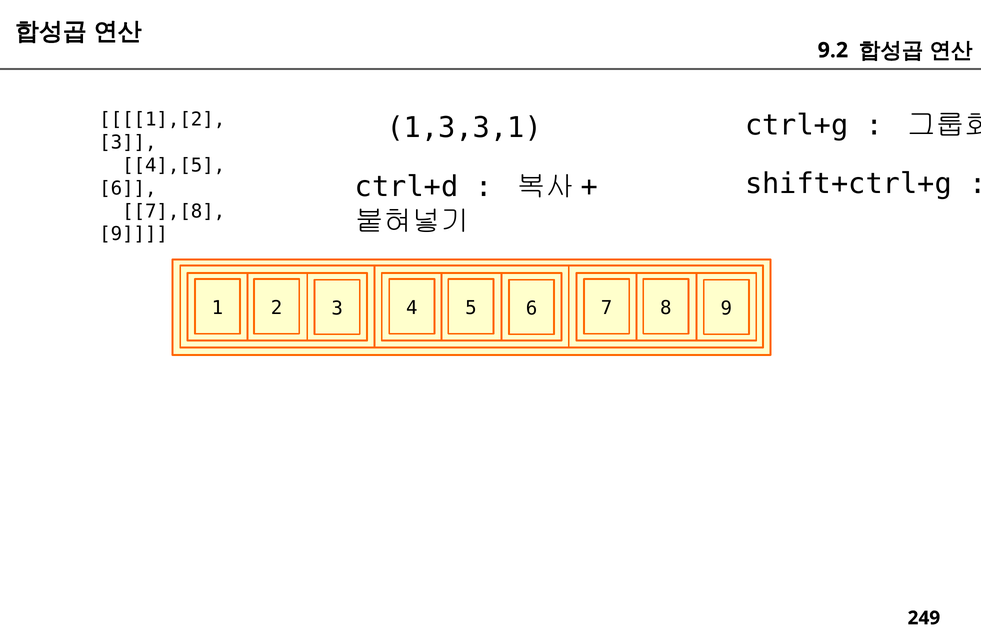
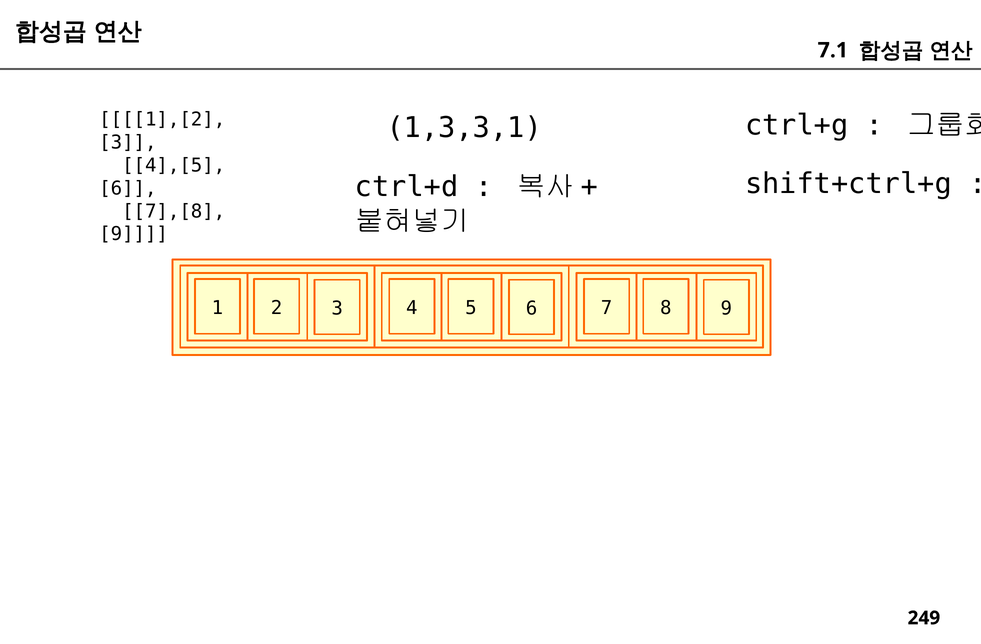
9.2: 9.2 -> 7.1
